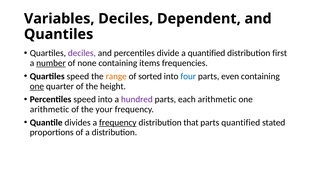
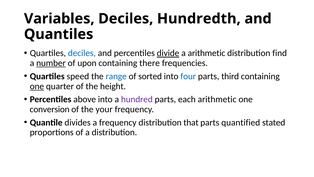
Dependent: Dependent -> Hundredth
deciles at (82, 53) colour: purple -> blue
divide underline: none -> present
a quantified: quantified -> arithmetic
first: first -> find
none: none -> upon
items: items -> there
range colour: orange -> blue
even: even -> third
Percentiles speed: speed -> above
arithmetic at (50, 109): arithmetic -> conversion
frequency at (118, 122) underline: present -> none
